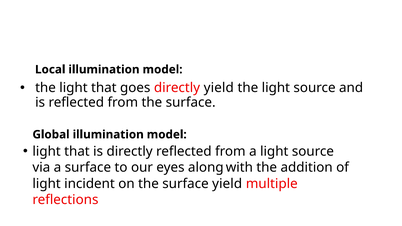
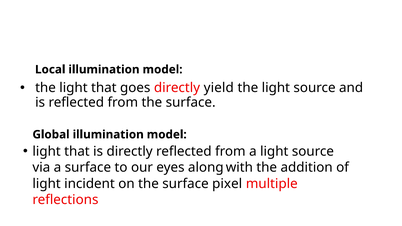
surface yield: yield -> pixel
